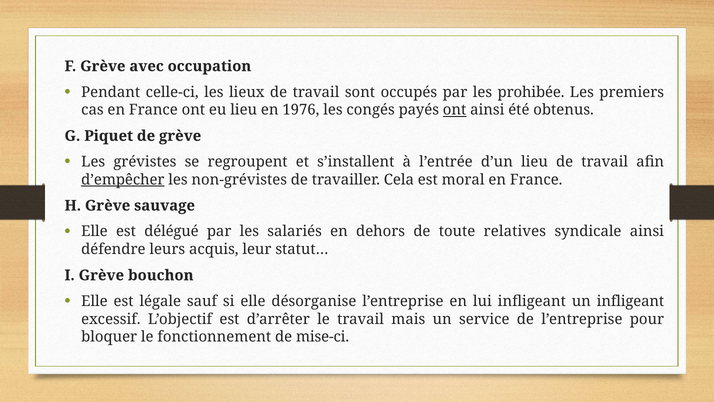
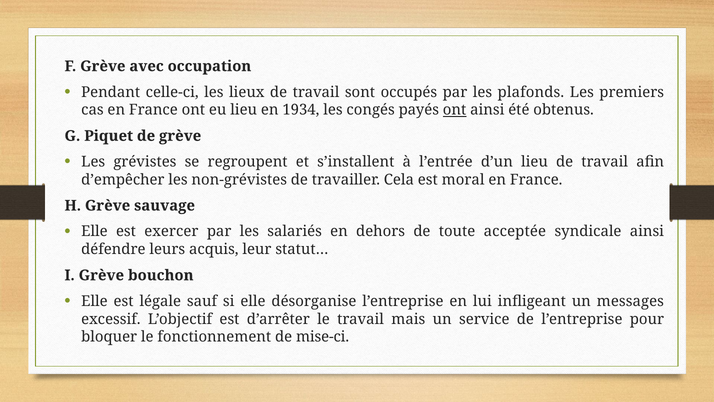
prohibée: prohibée -> plafonds
1976: 1976 -> 1934
d’empêcher underline: present -> none
délégué: délégué -> exercer
relatives: relatives -> acceptée
un infligeant: infligeant -> messages
